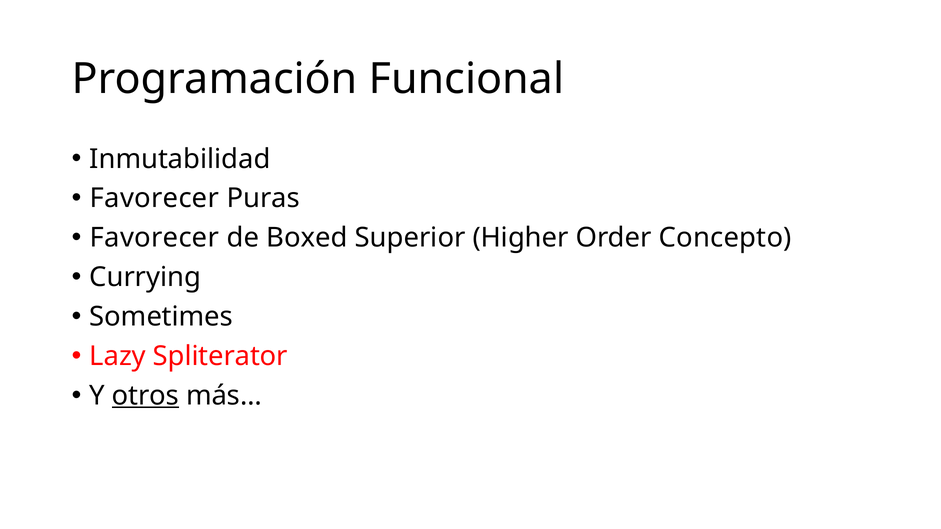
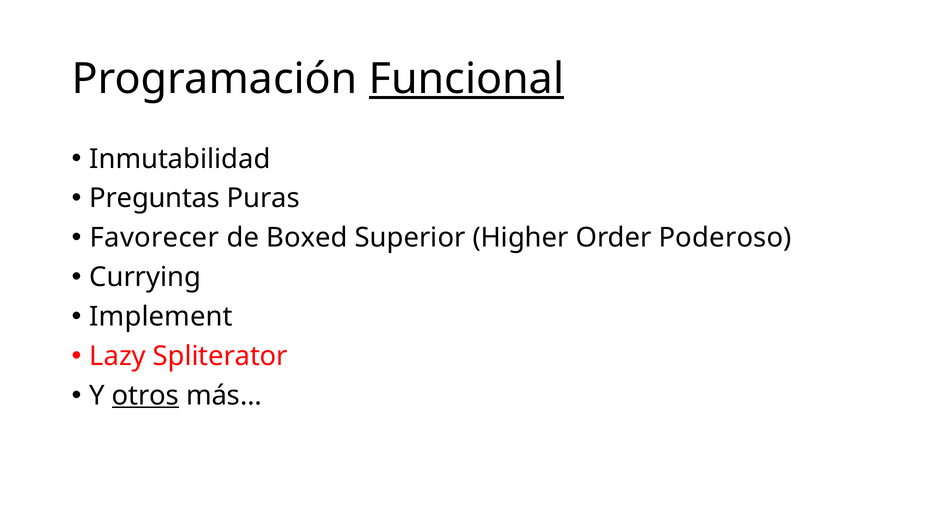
Funcional underline: none -> present
Favorecer at (154, 199): Favorecer -> Preguntas
Concepto: Concepto -> Poderoso
Sometimes: Sometimes -> Implement
